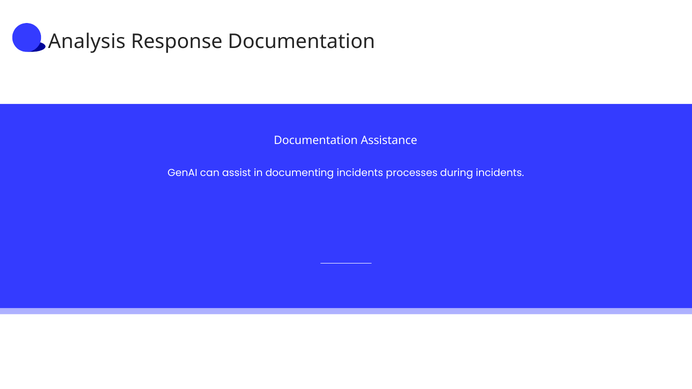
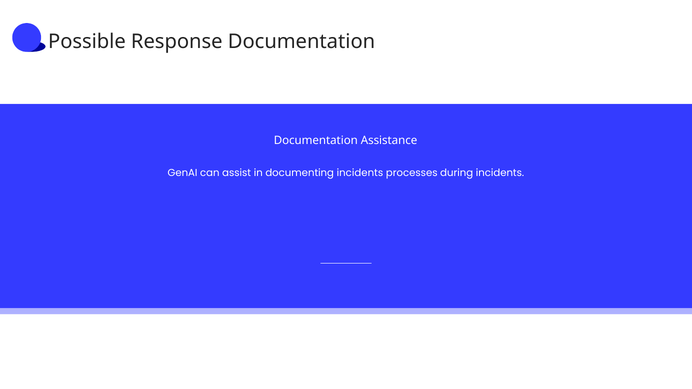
Analysis: Analysis -> Possible
